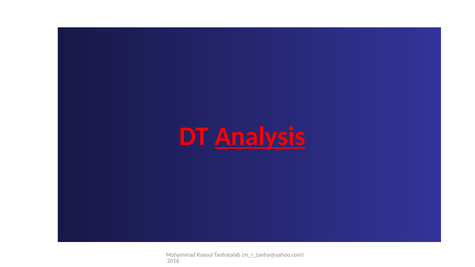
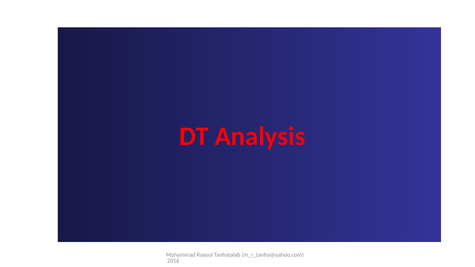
Analysis underline: present -> none
